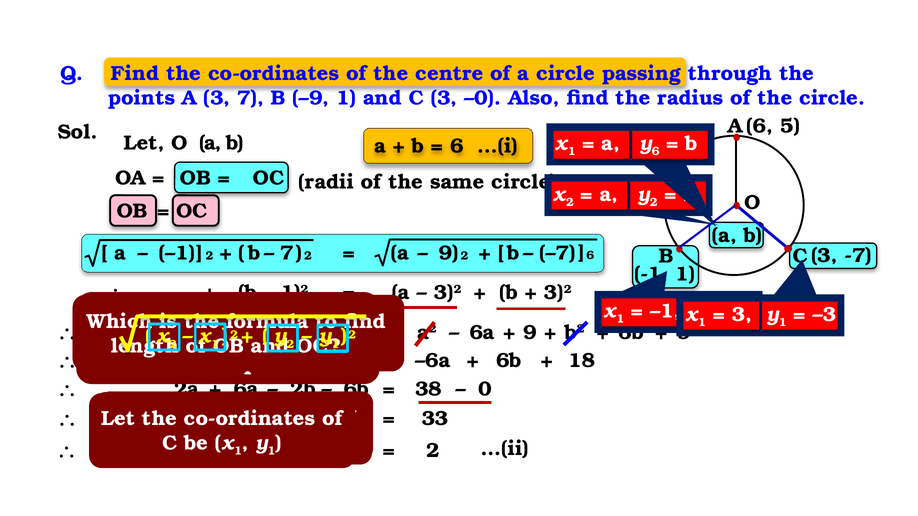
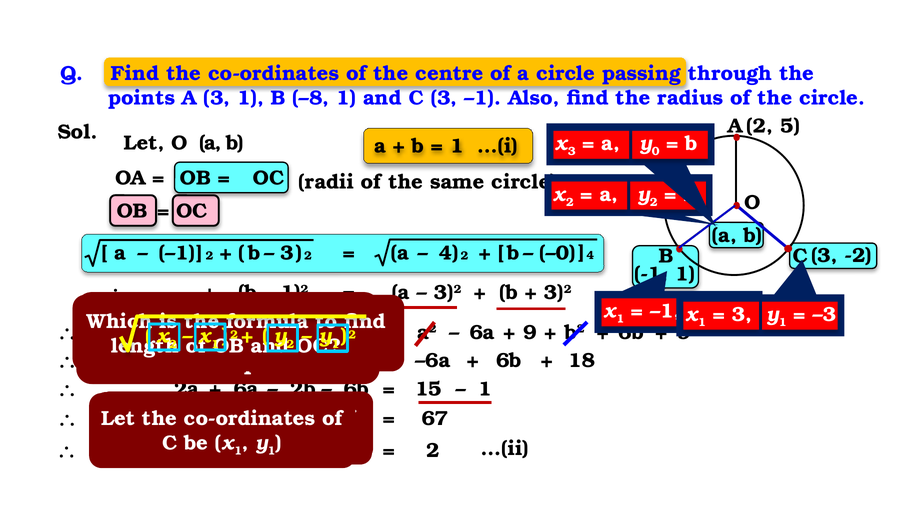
3 7: 7 -> 1
–9: –9 -> –8
3 –0: –0 -> –1
6 at (760, 126): 6 -> 2
1 at (572, 152): 1 -> 3
6 at (656, 152): 6 -> 0
6 at (457, 146): 6 -> 1
–1 b 7: 7 -> 3
a 9: 9 -> 4
–7: –7 -> –0
-7: -7 -> -2
2 6: 6 -> 4
38: 38 -> 15
0 at (485, 389): 0 -> 1
33: 33 -> 67
